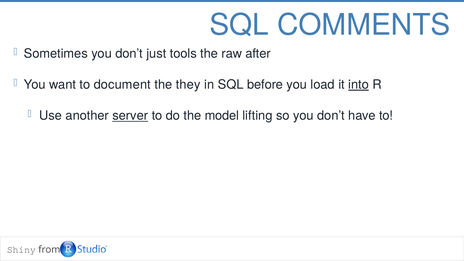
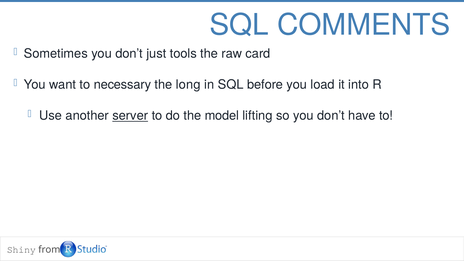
after: after -> card
document: document -> necessary
they: they -> long
into underline: present -> none
